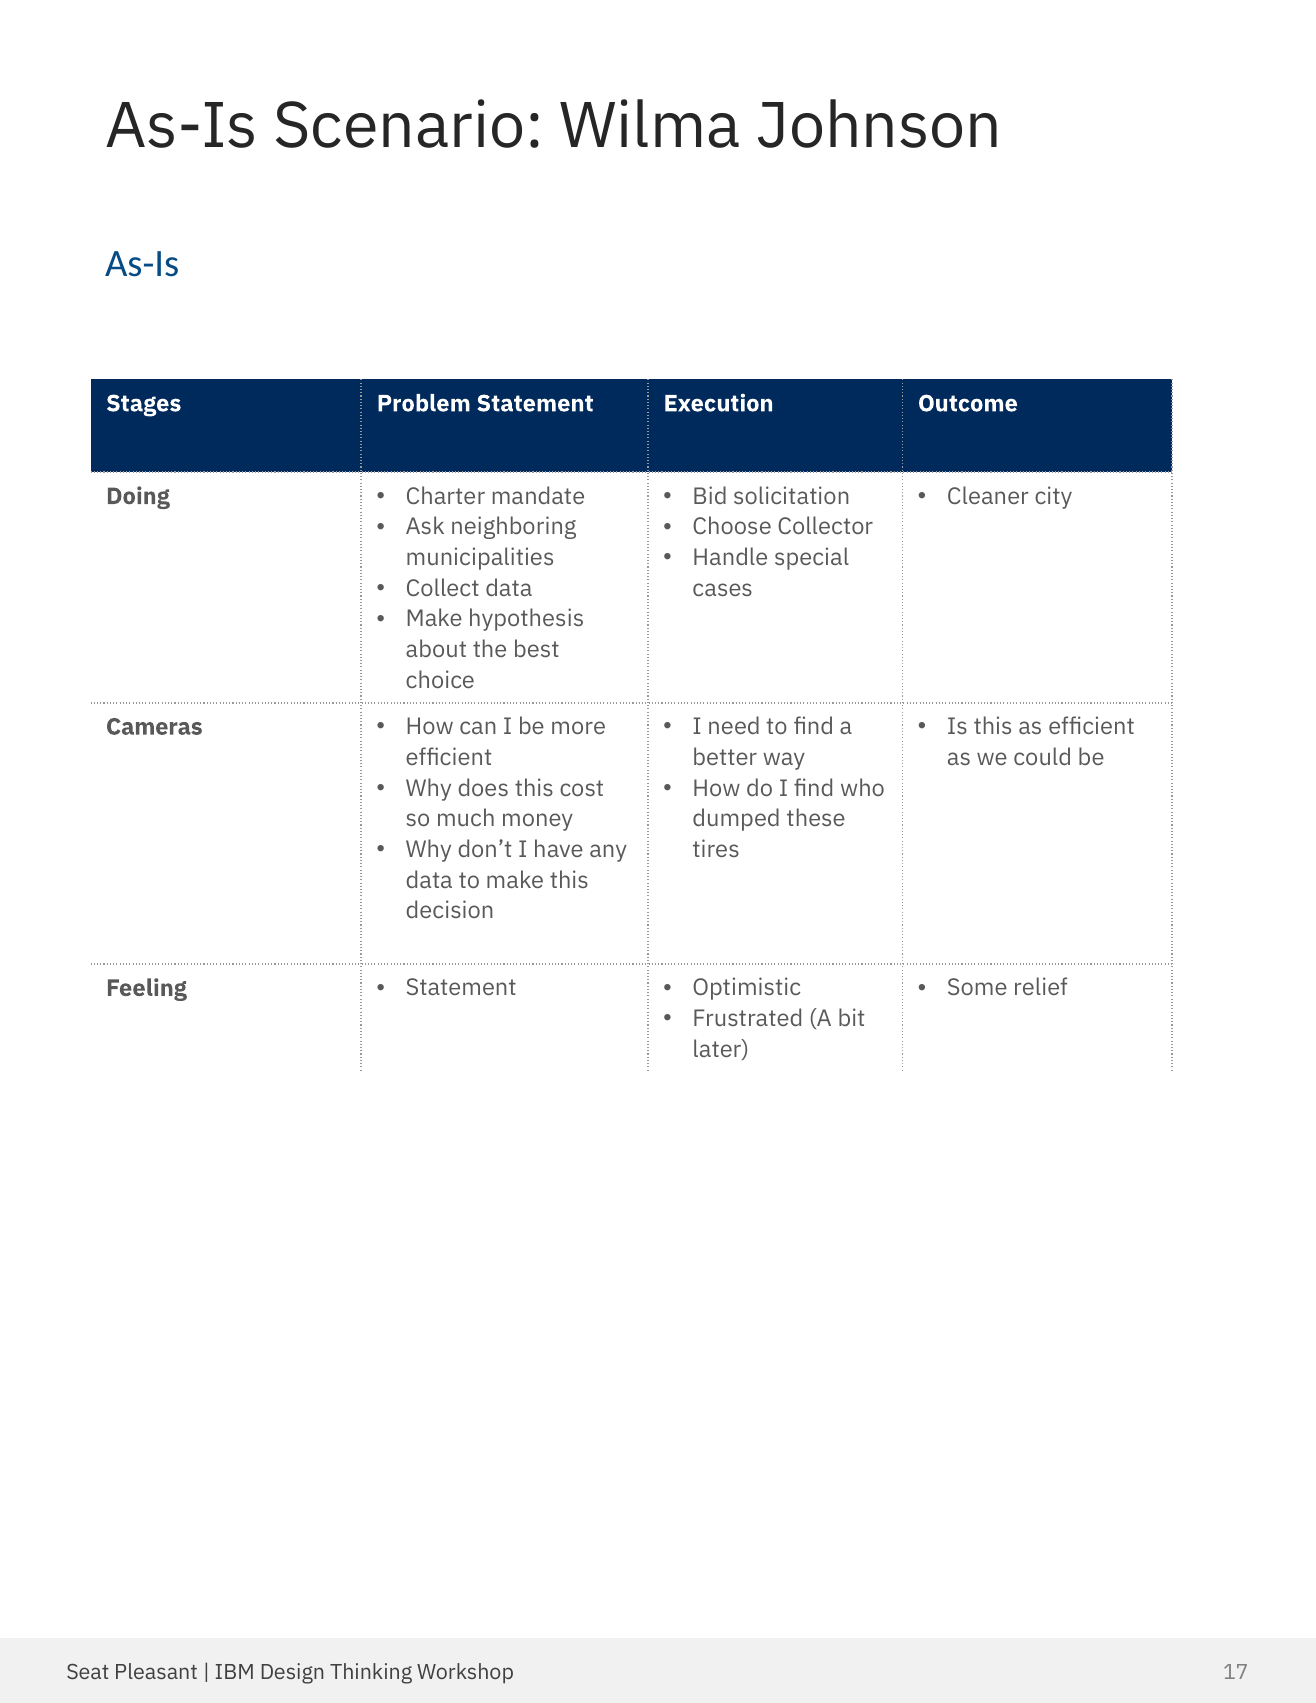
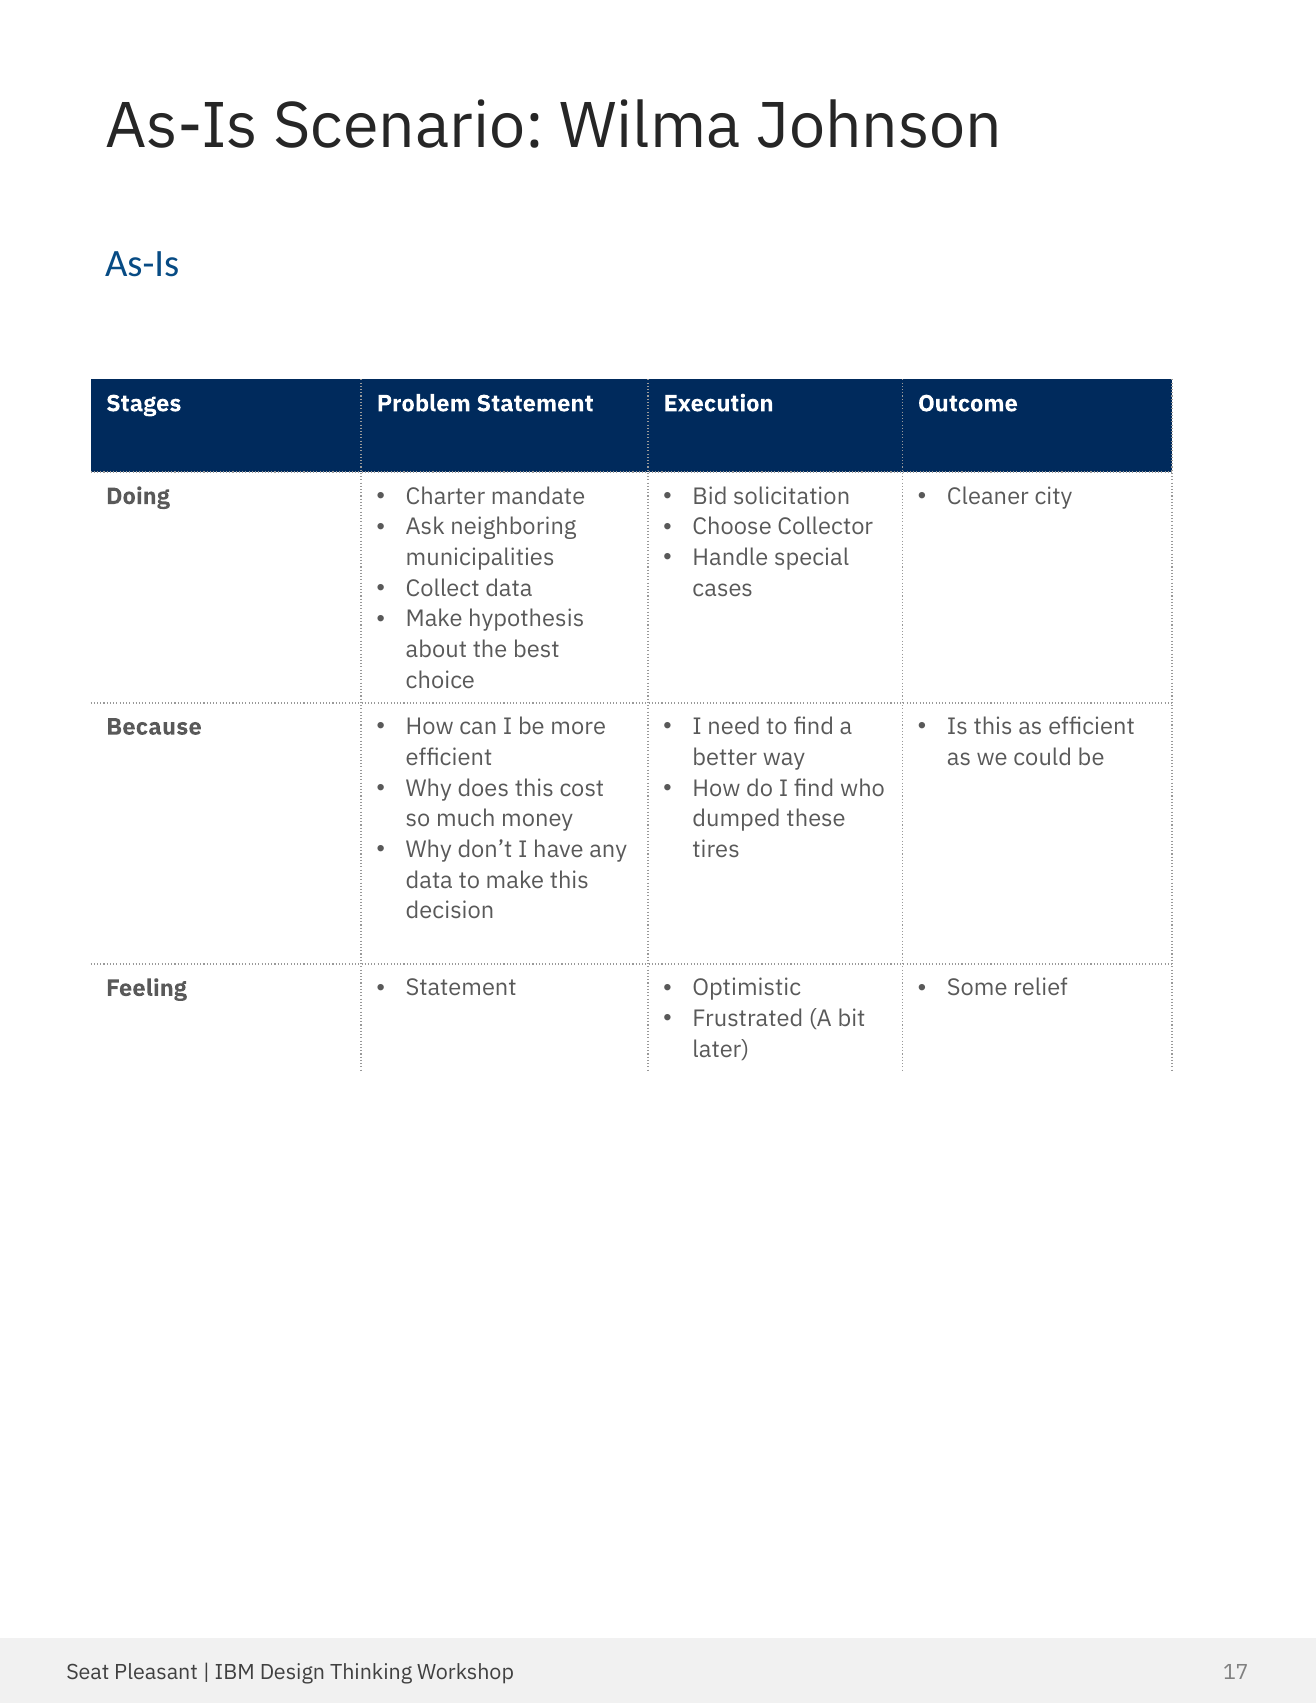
Cameras: Cameras -> Because
